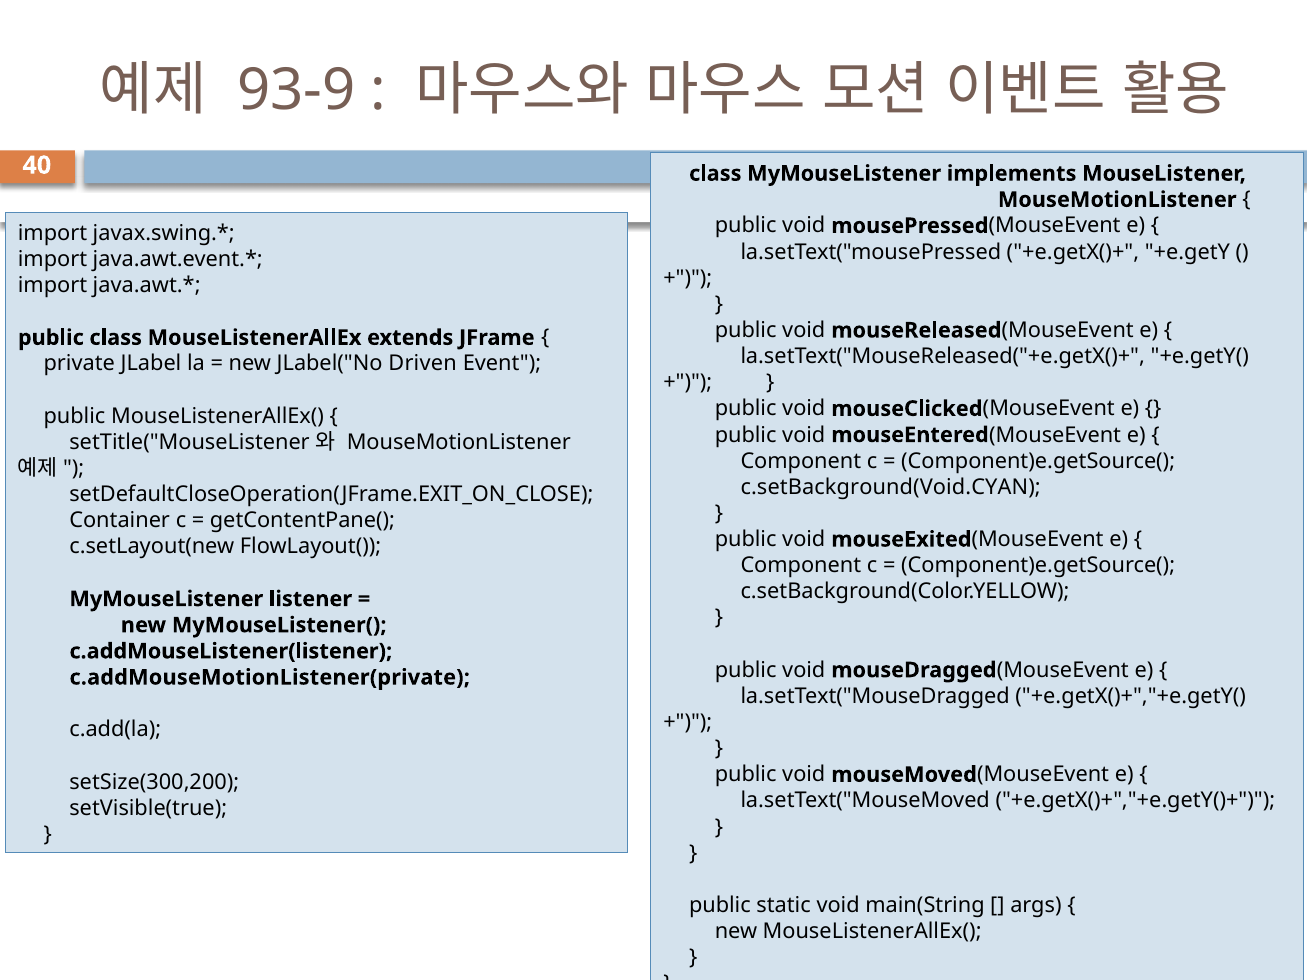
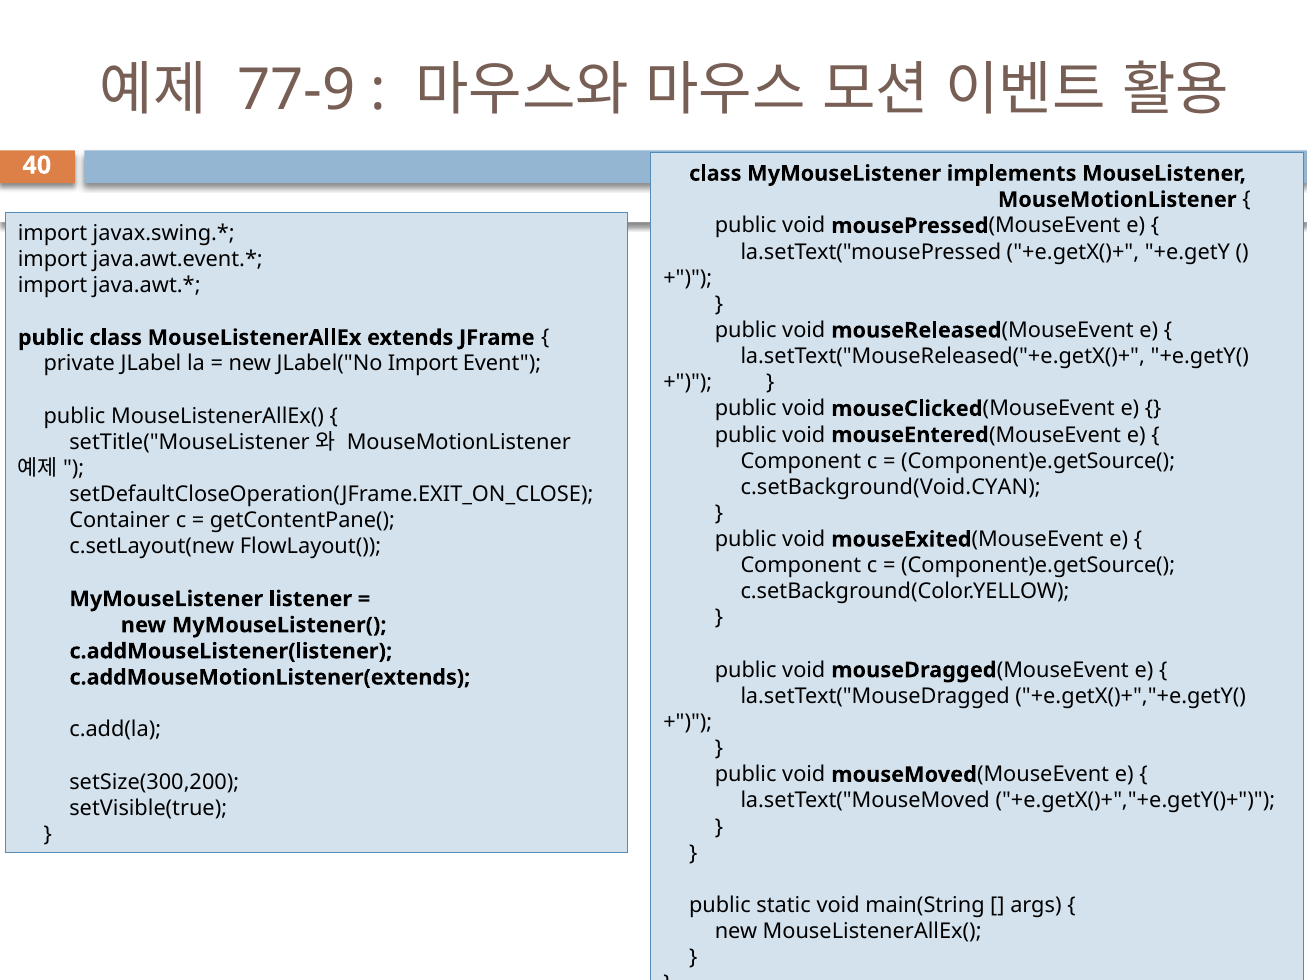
93-9: 93-9 -> 77-9
JLabel("No Driven: Driven -> Import
c.addMouseMotionListener(private: c.addMouseMotionListener(private -> c.addMouseMotionListener(extends
